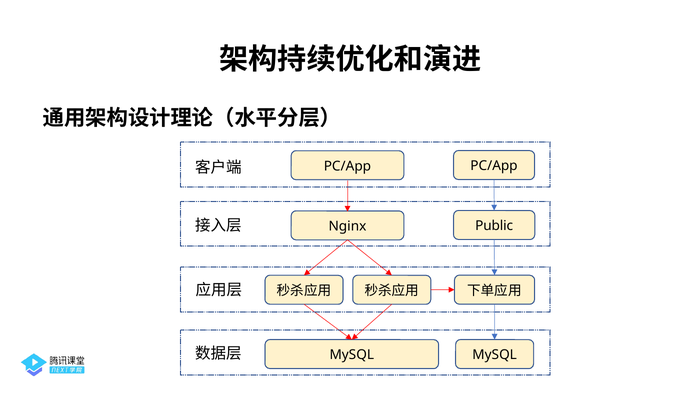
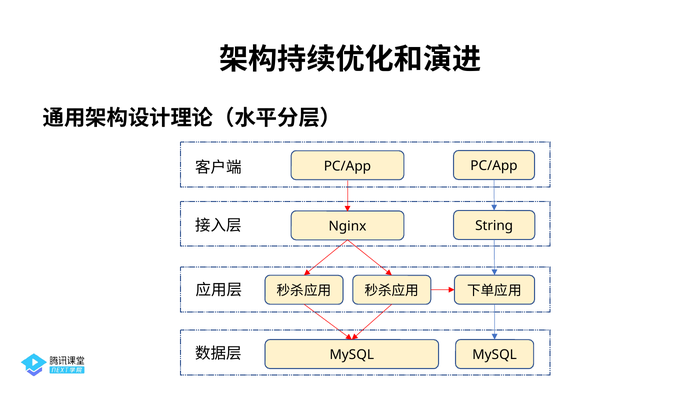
Public: Public -> String
